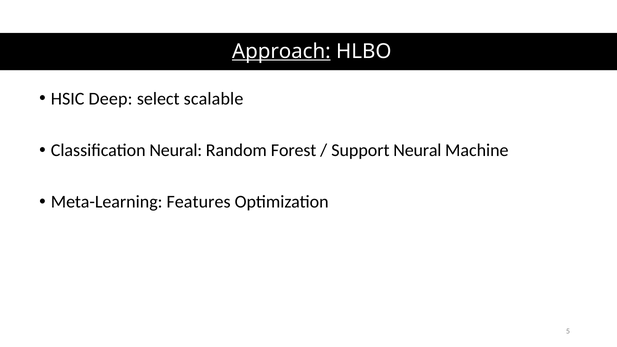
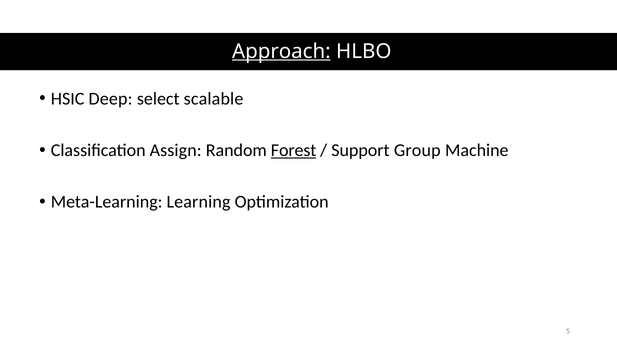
Classification Neural: Neural -> Assign
Forest underline: none -> present
Support Neural: Neural -> Group
Features: Features -> Learning
